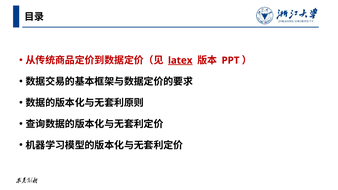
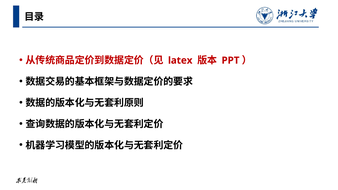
latex underline: present -> none
